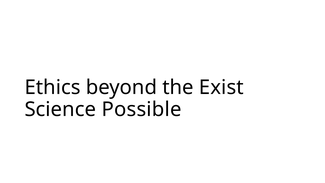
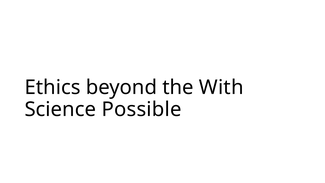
Exist: Exist -> With
